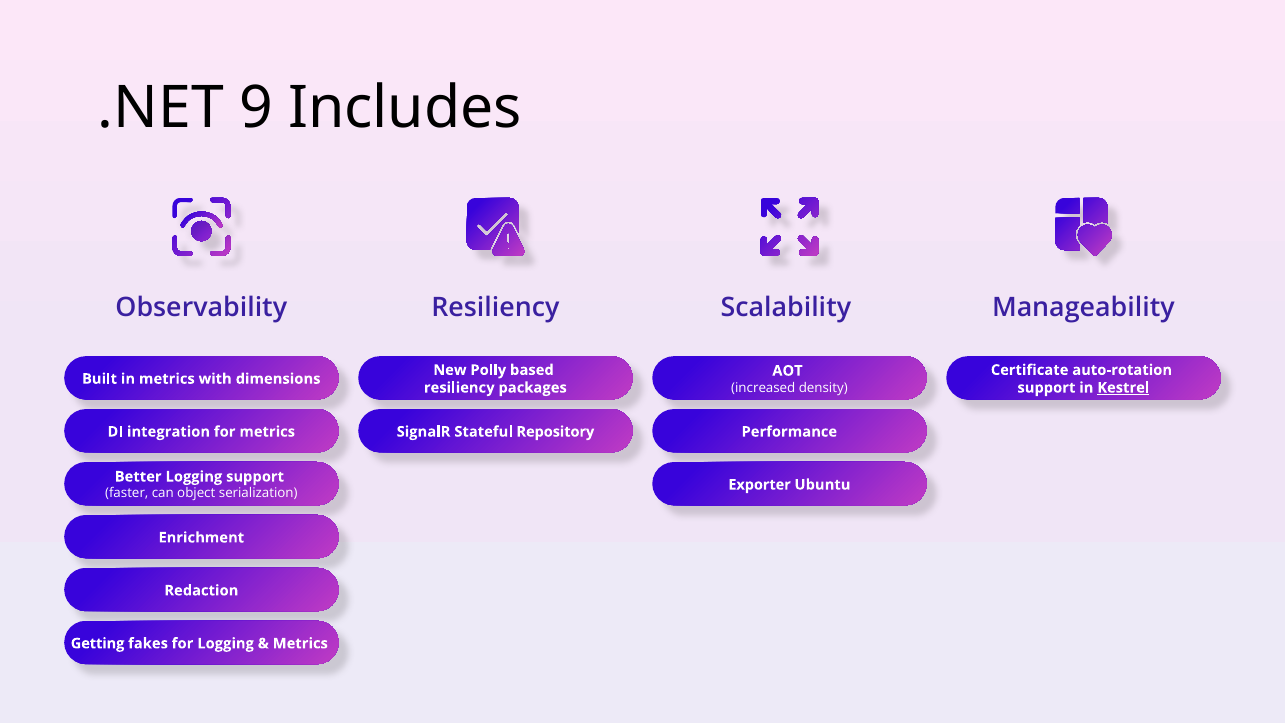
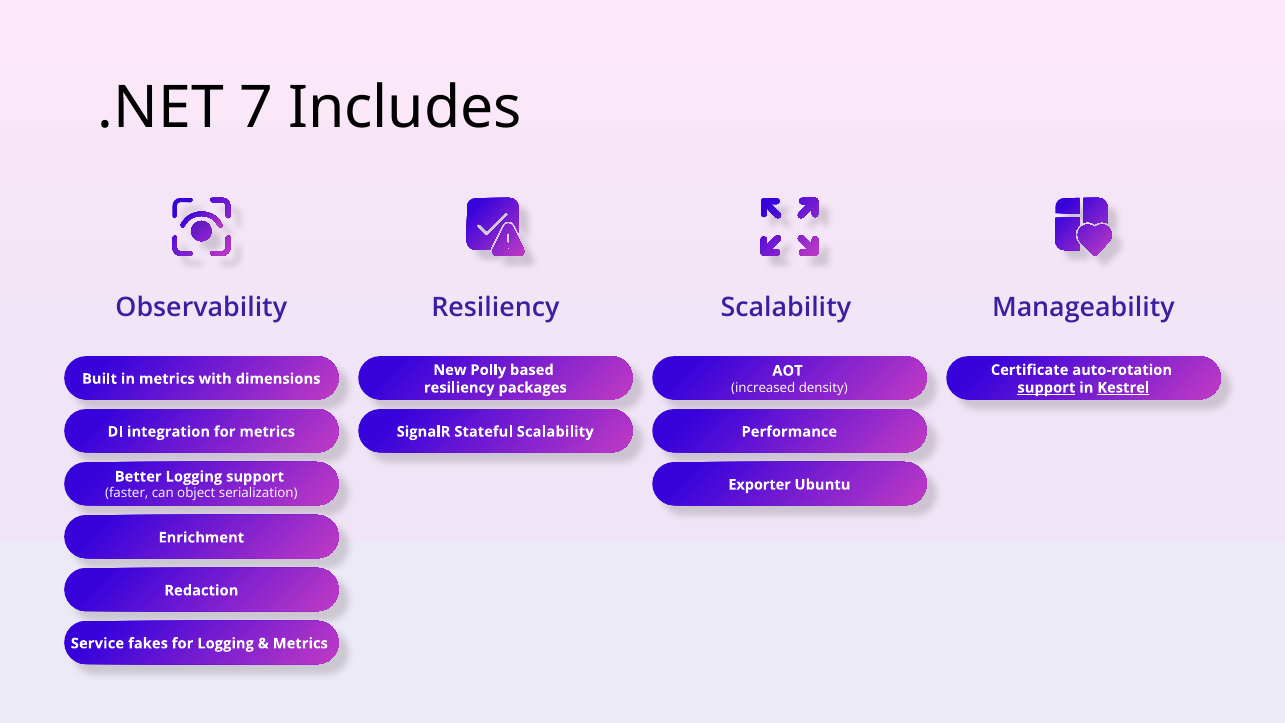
9: 9 -> 7
support at (1046, 388) underline: none -> present
Stateful Repository: Repository -> Scalability
Getting: Getting -> Service
